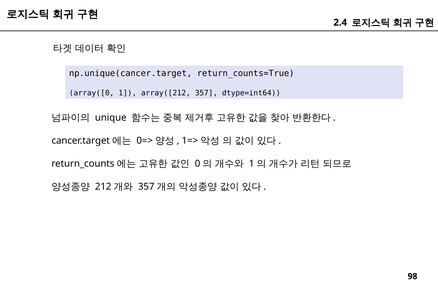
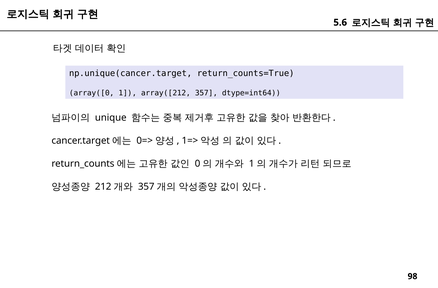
2.4: 2.4 -> 5.6
